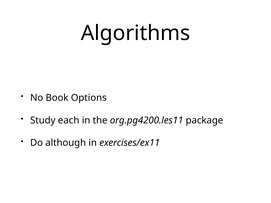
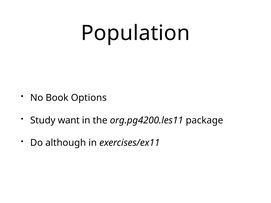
Algorithms: Algorithms -> Population
each: each -> want
